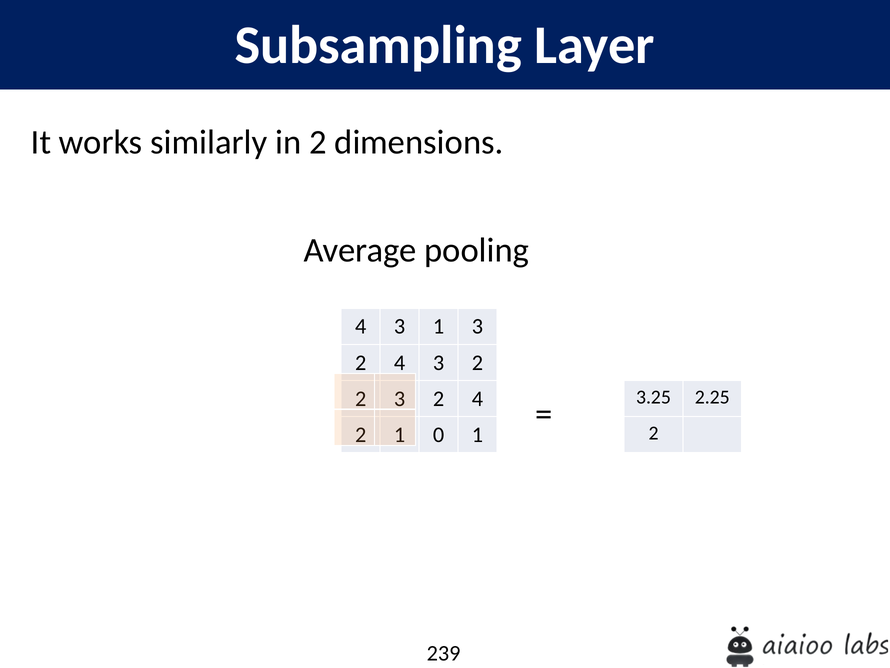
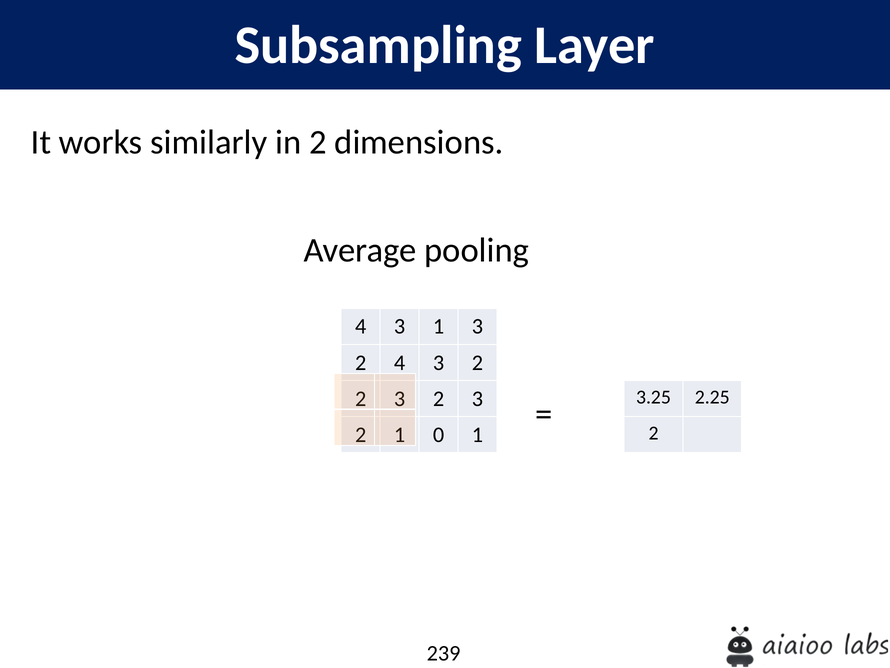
4 at (477, 399): 4 -> 3
